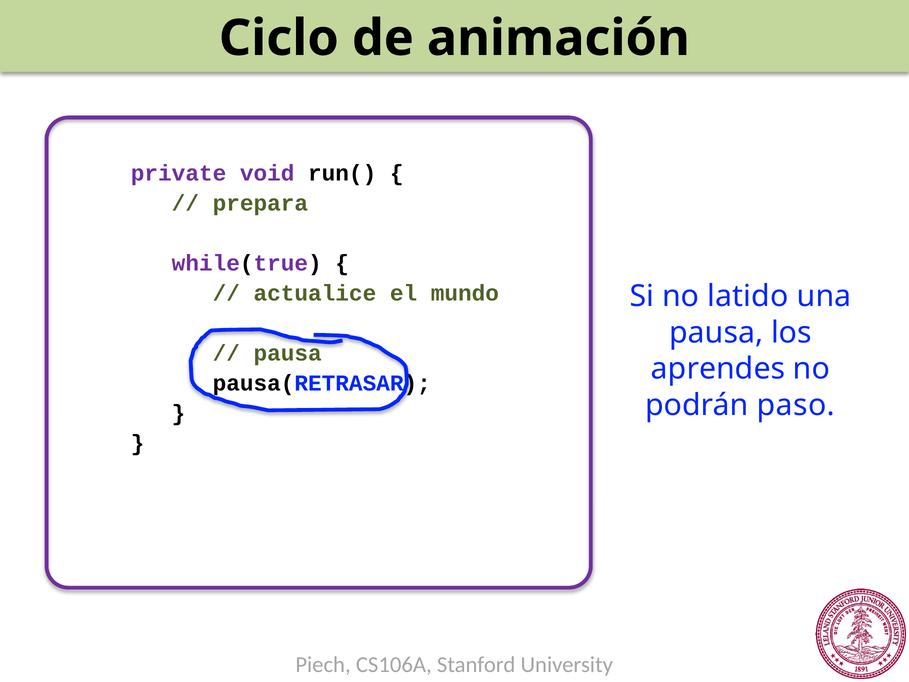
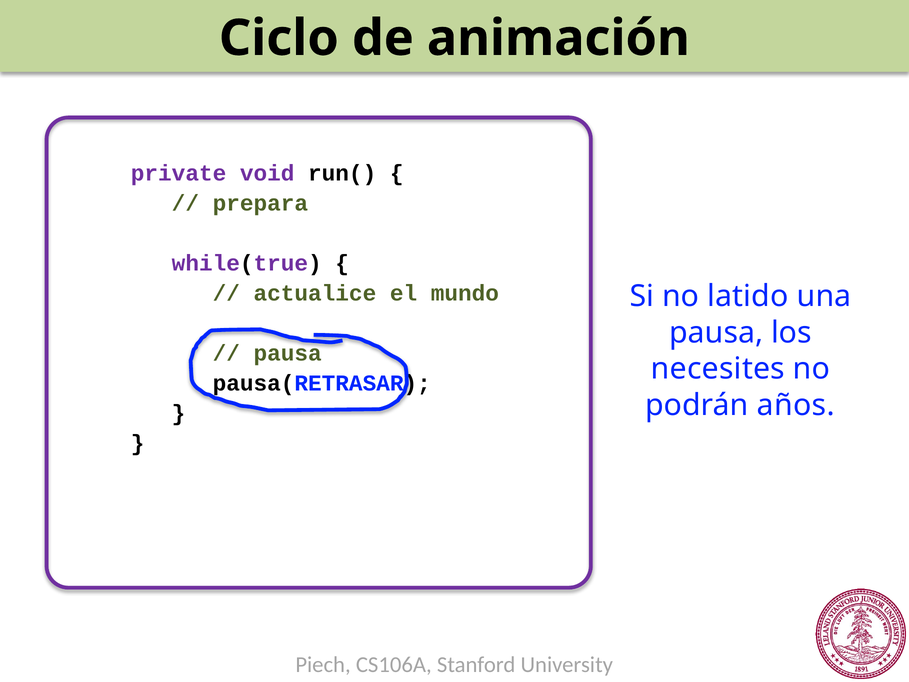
aprendes: aprendes -> necesites
paso: paso -> años
